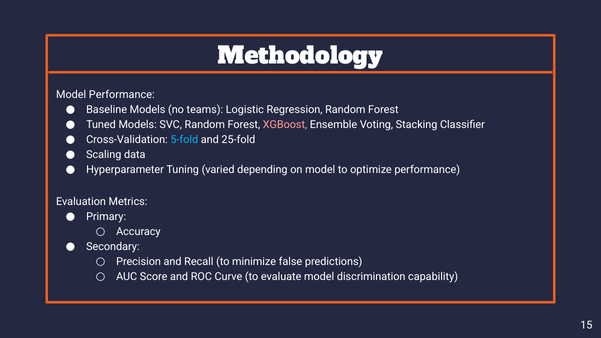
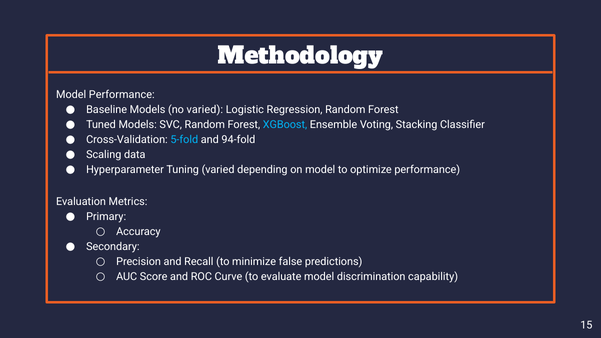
no teams: teams -> varied
XGBoost colour: pink -> light blue
25-fold: 25-fold -> 94-fold
